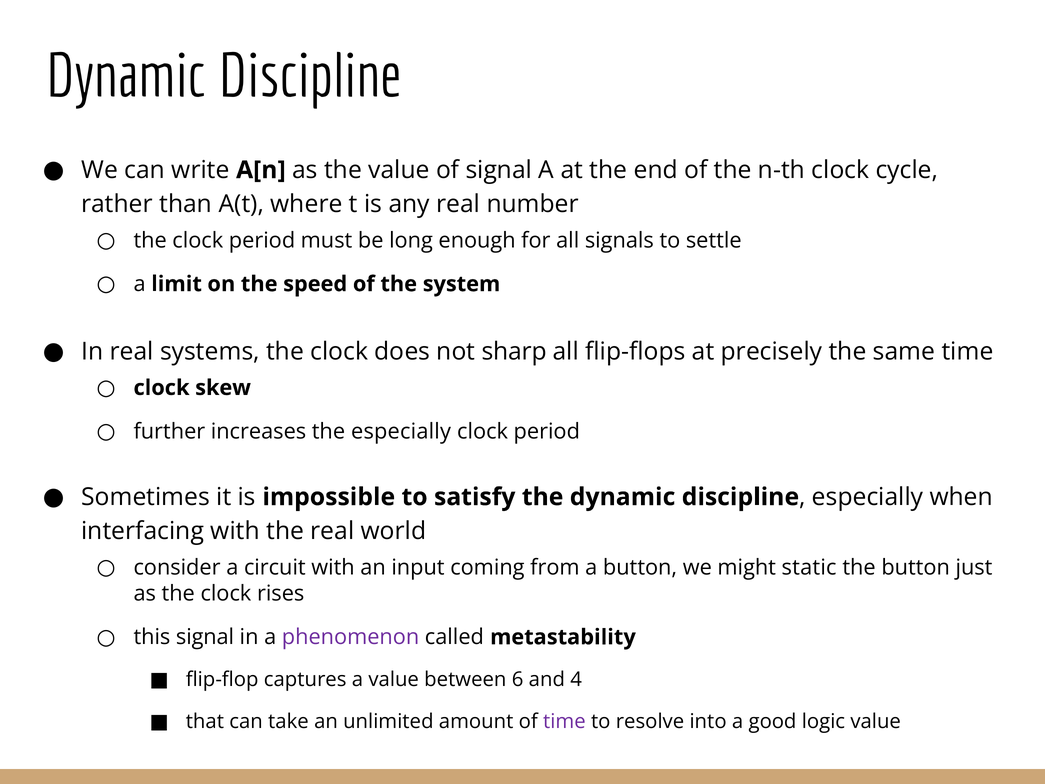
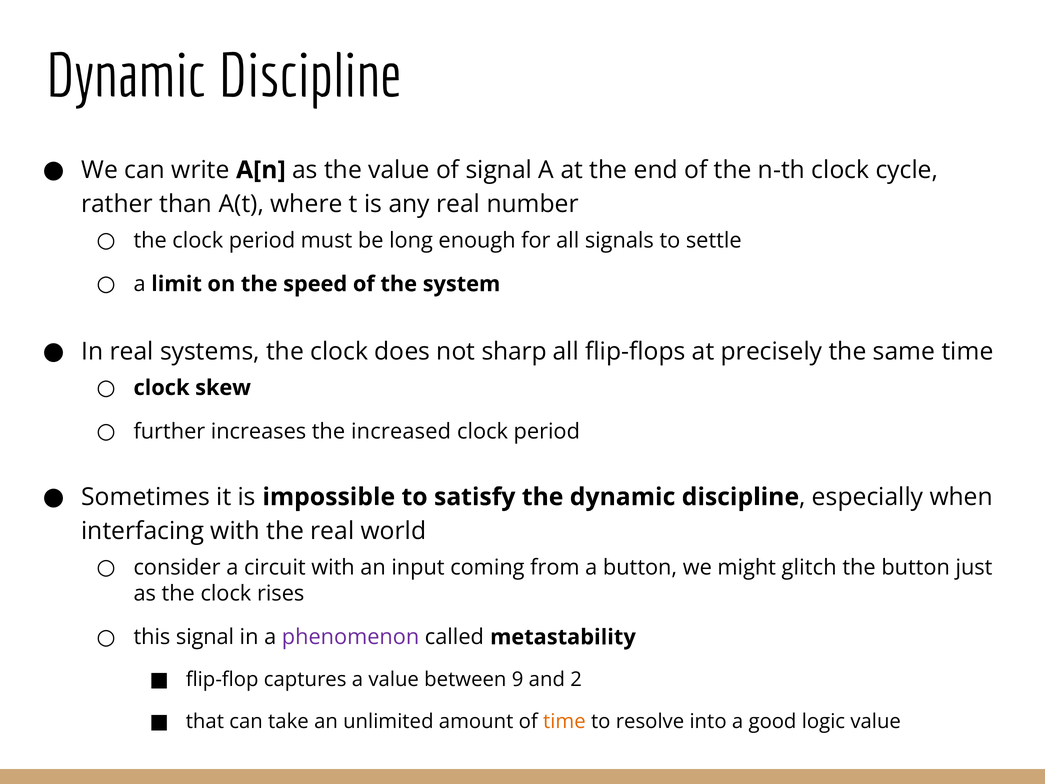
the especially: especially -> increased
static: static -> glitch
6: 6 -> 9
4: 4 -> 2
time at (564, 721) colour: purple -> orange
